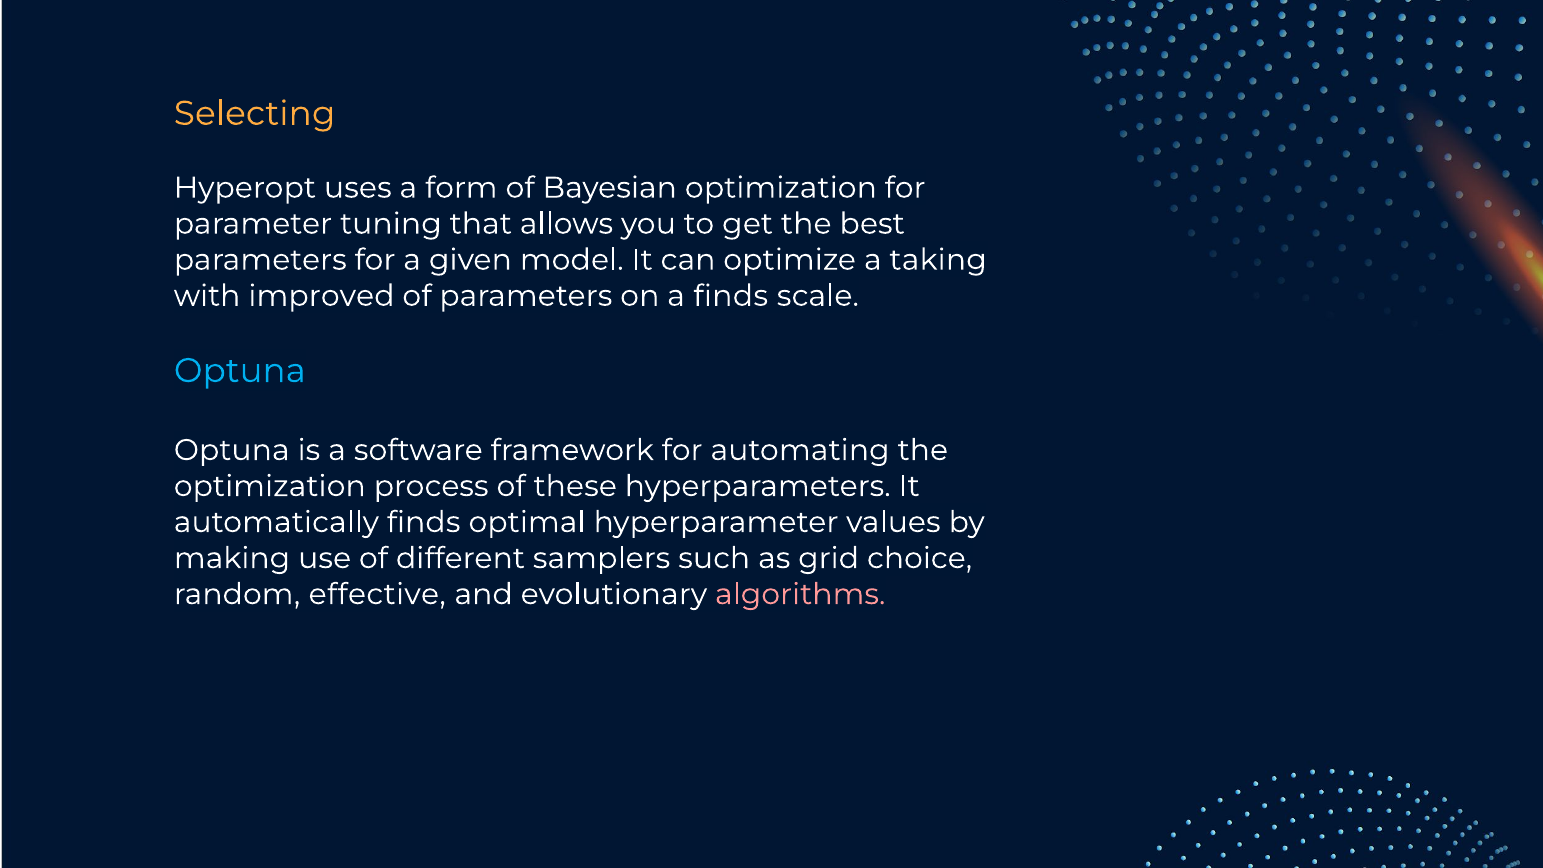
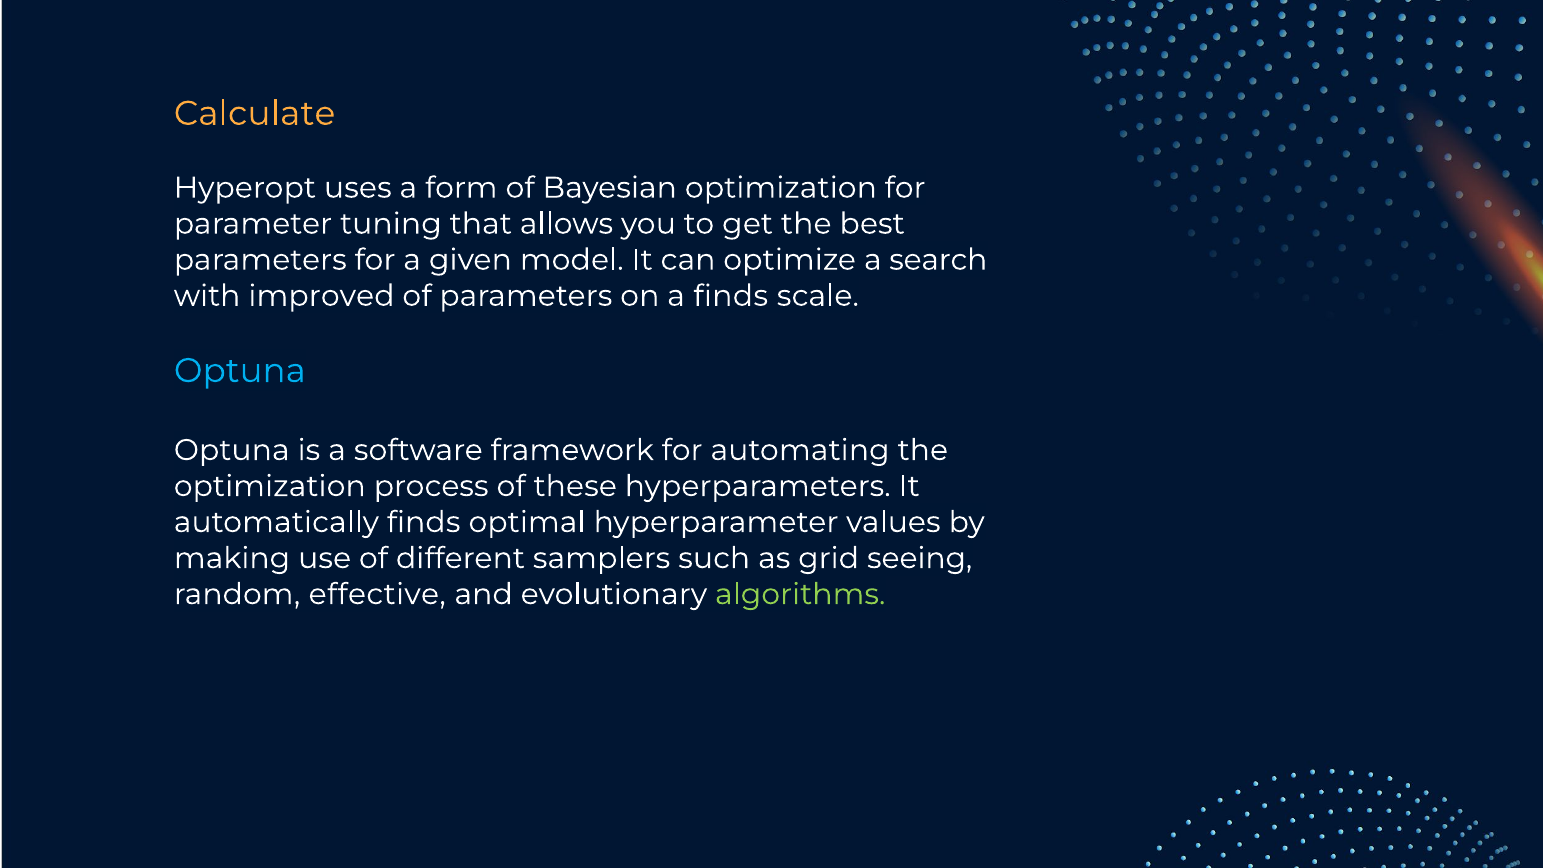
Selecting: Selecting -> Calculate
taking: taking -> search
choice: choice -> seeing
algorithms colour: pink -> light green
